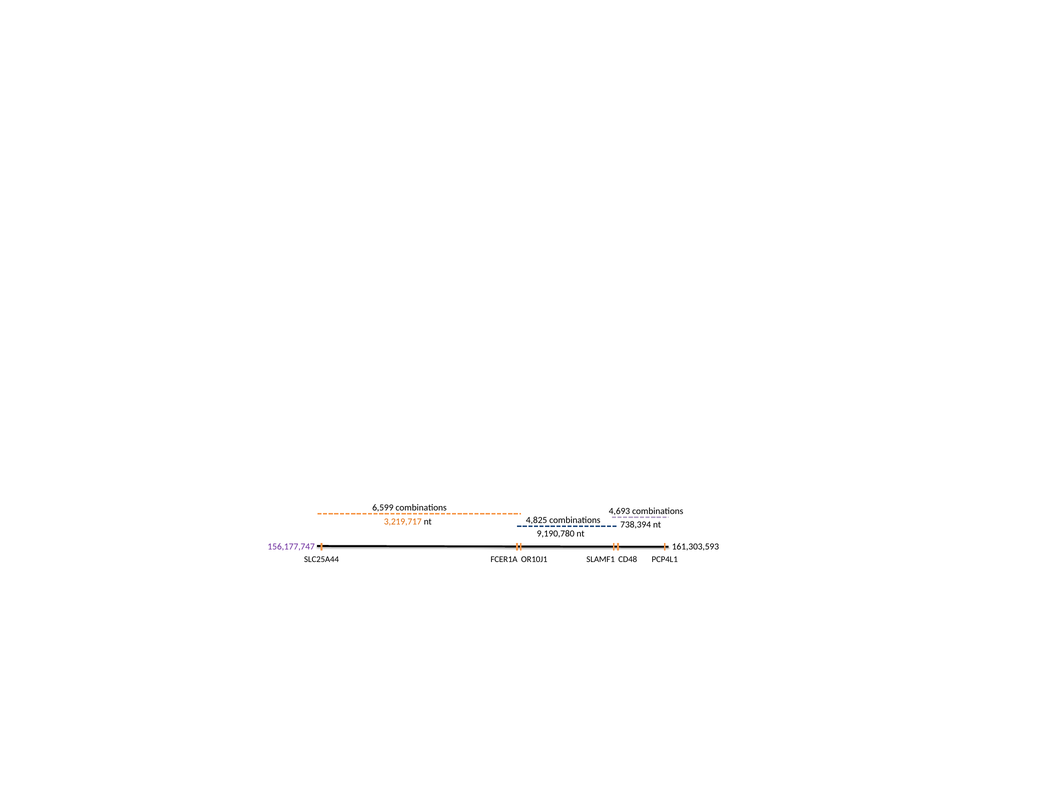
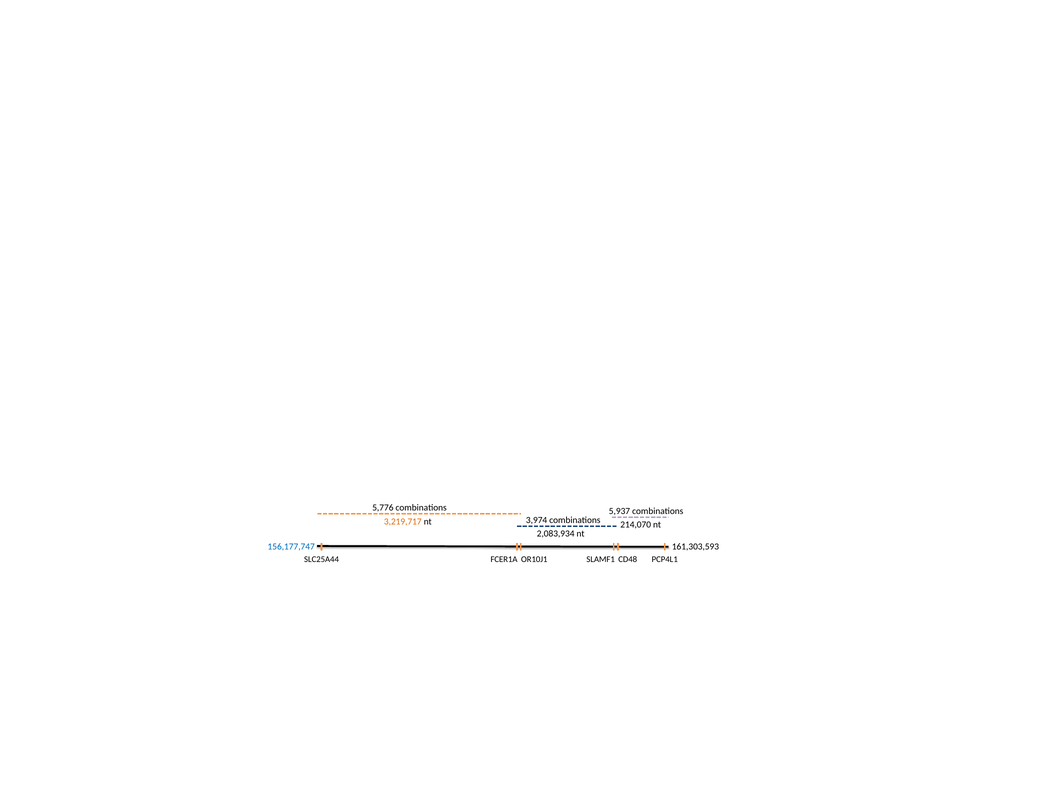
6,599: 6,599 -> 5,776
4,693: 4,693 -> 5,937
4,825: 4,825 -> 3,974
738,394: 738,394 -> 214,070
9,190,780: 9,190,780 -> 2,083,934
156,177,747 colour: purple -> blue
